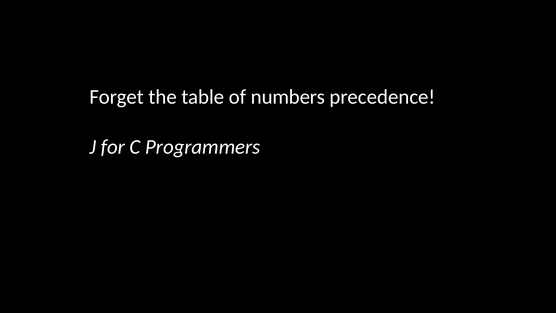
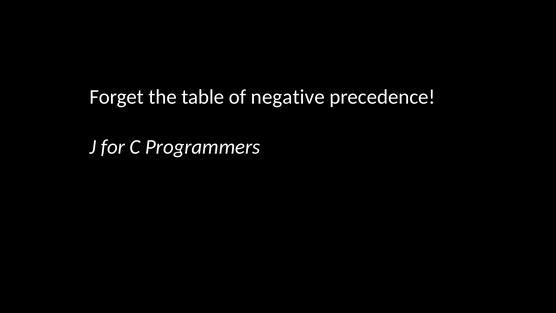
numbers: numbers -> negative
